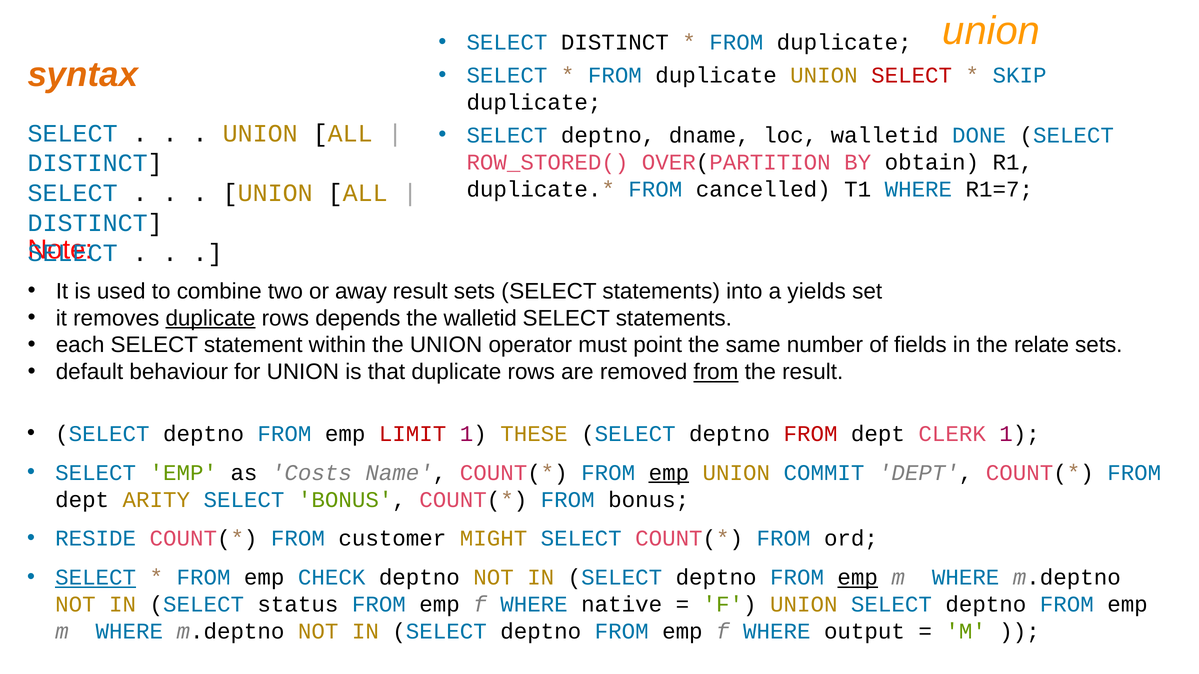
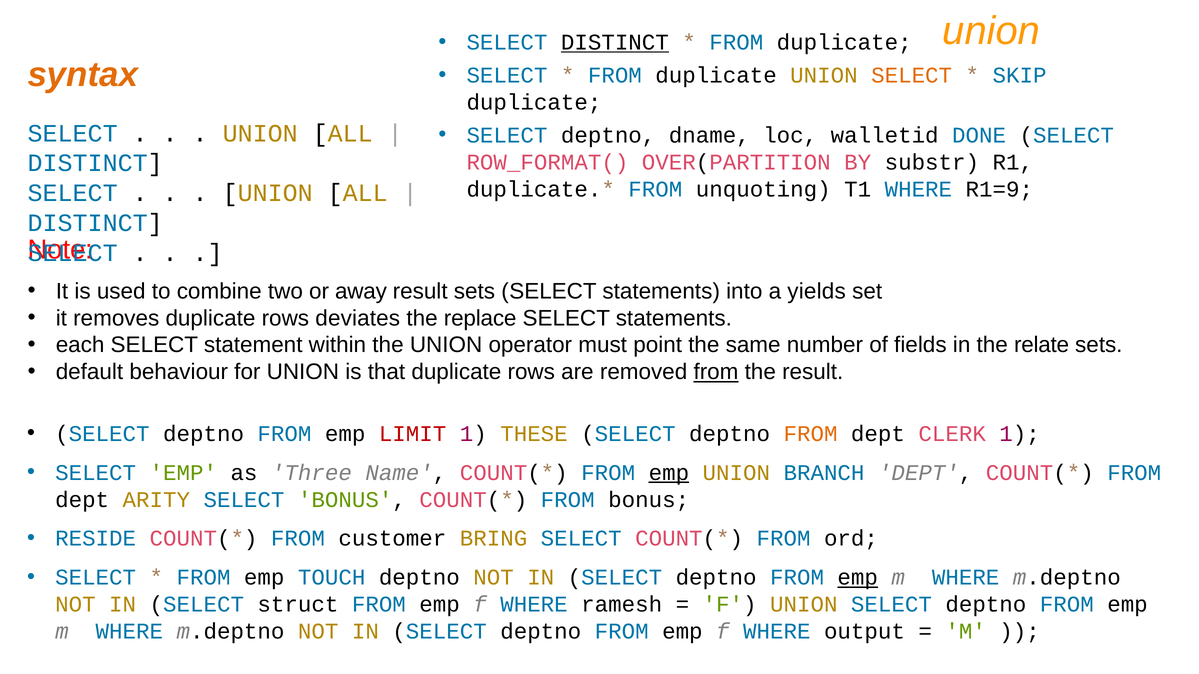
DISTINCT at (615, 42) underline: none -> present
SELECT at (912, 75) colour: red -> orange
ROW_STORED(: ROW_STORED( -> ROW_FORMAT(
obtain: obtain -> substr
cancelled: cancelled -> unquoting
R1=7: R1=7 -> R1=9
duplicate at (210, 318) underline: present -> none
depends: depends -> deviates
the walletid: walletid -> replace
FROM at (811, 434) colour: red -> orange
Costs: Costs -> Three
COMMIT: COMMIT -> BRANCH
MIGHT: MIGHT -> BRING
SELECT at (96, 578) underline: present -> none
CHECK: CHECK -> TOUCH
status: status -> struct
native: native -> ramesh
